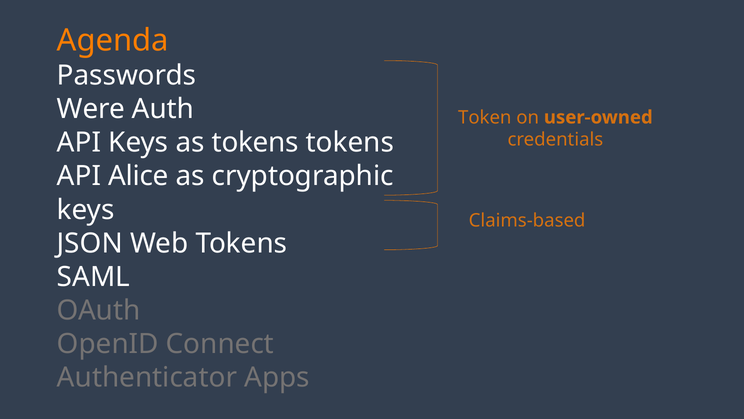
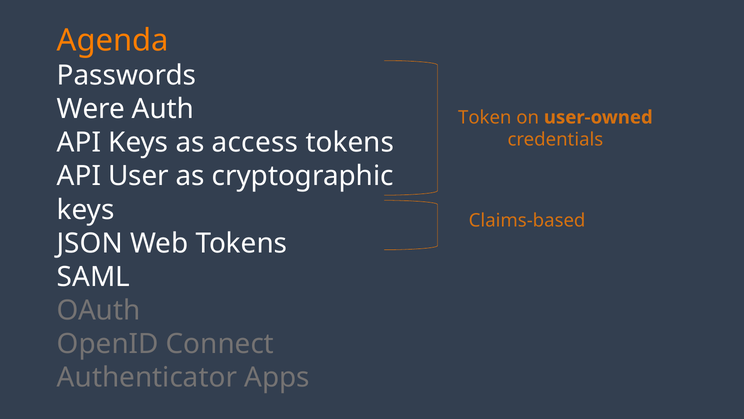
as tokens: tokens -> access
Alice: Alice -> User
